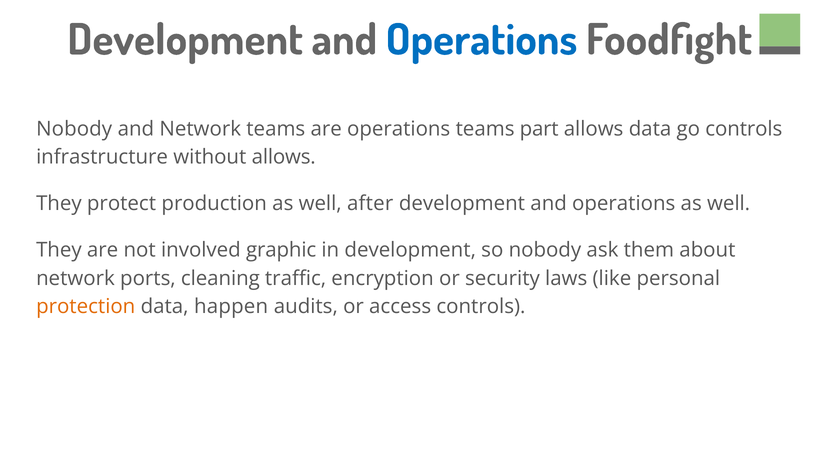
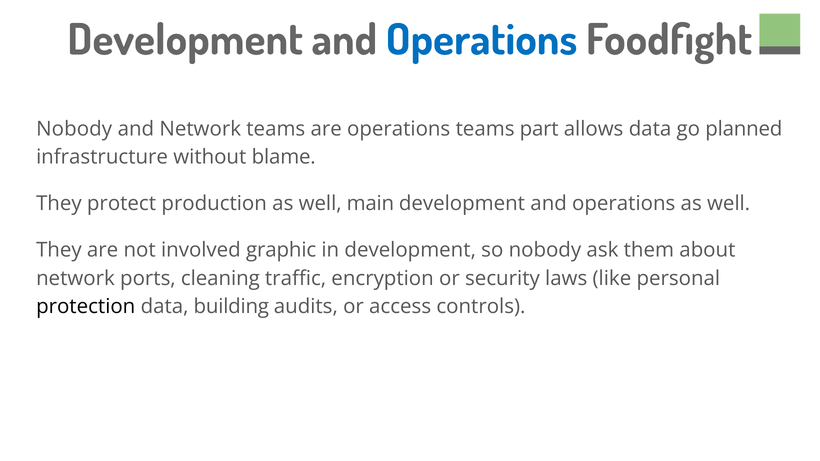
go controls: controls -> planned
without allows: allows -> blame
after: after -> main
protection colour: orange -> black
happen: happen -> building
